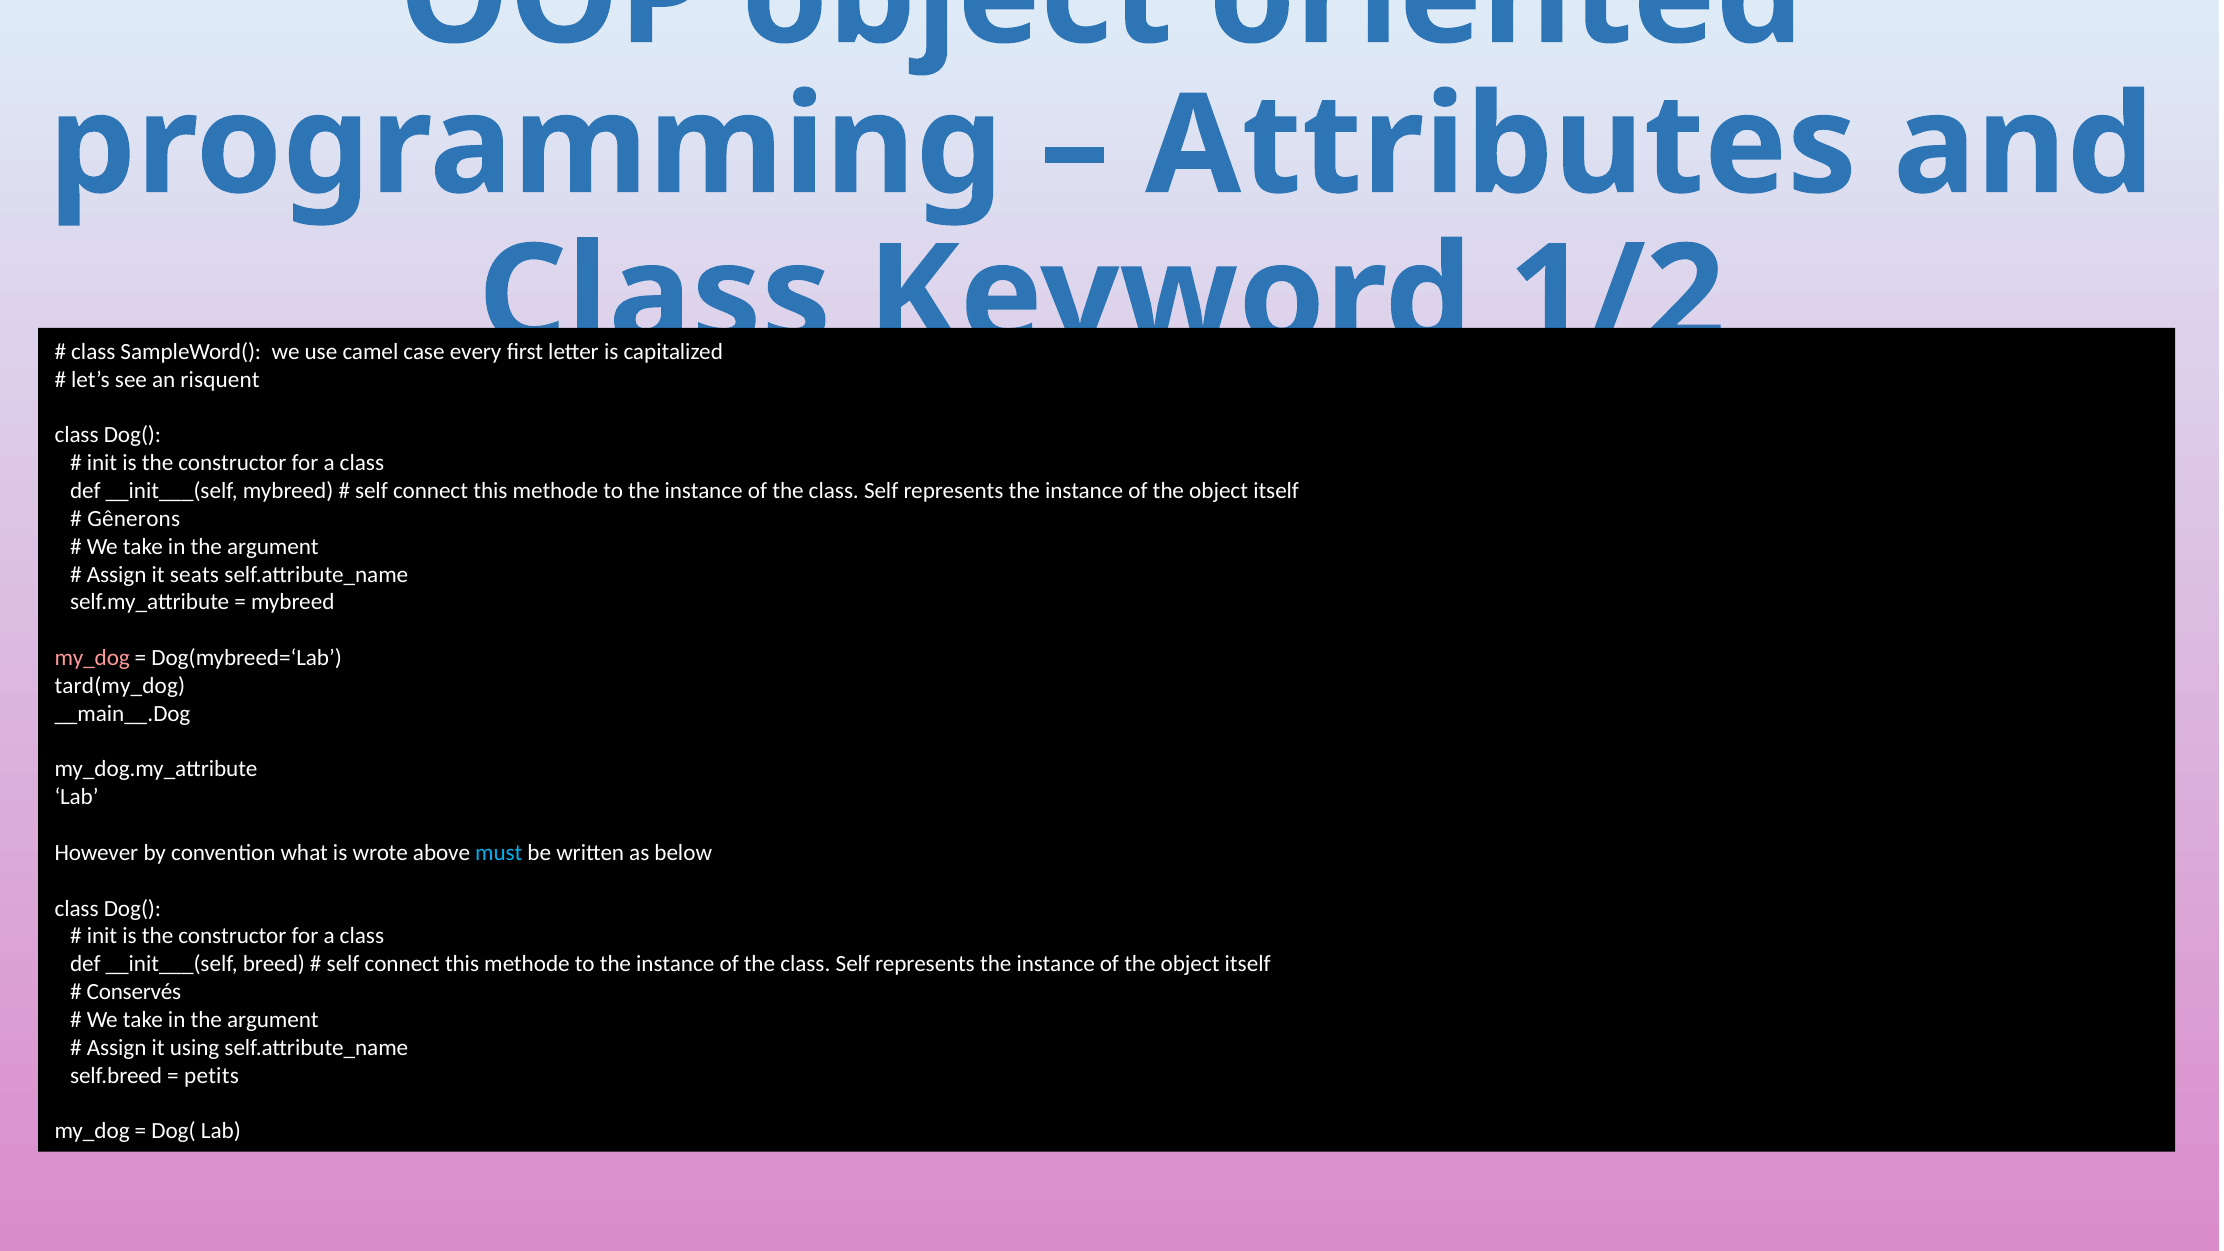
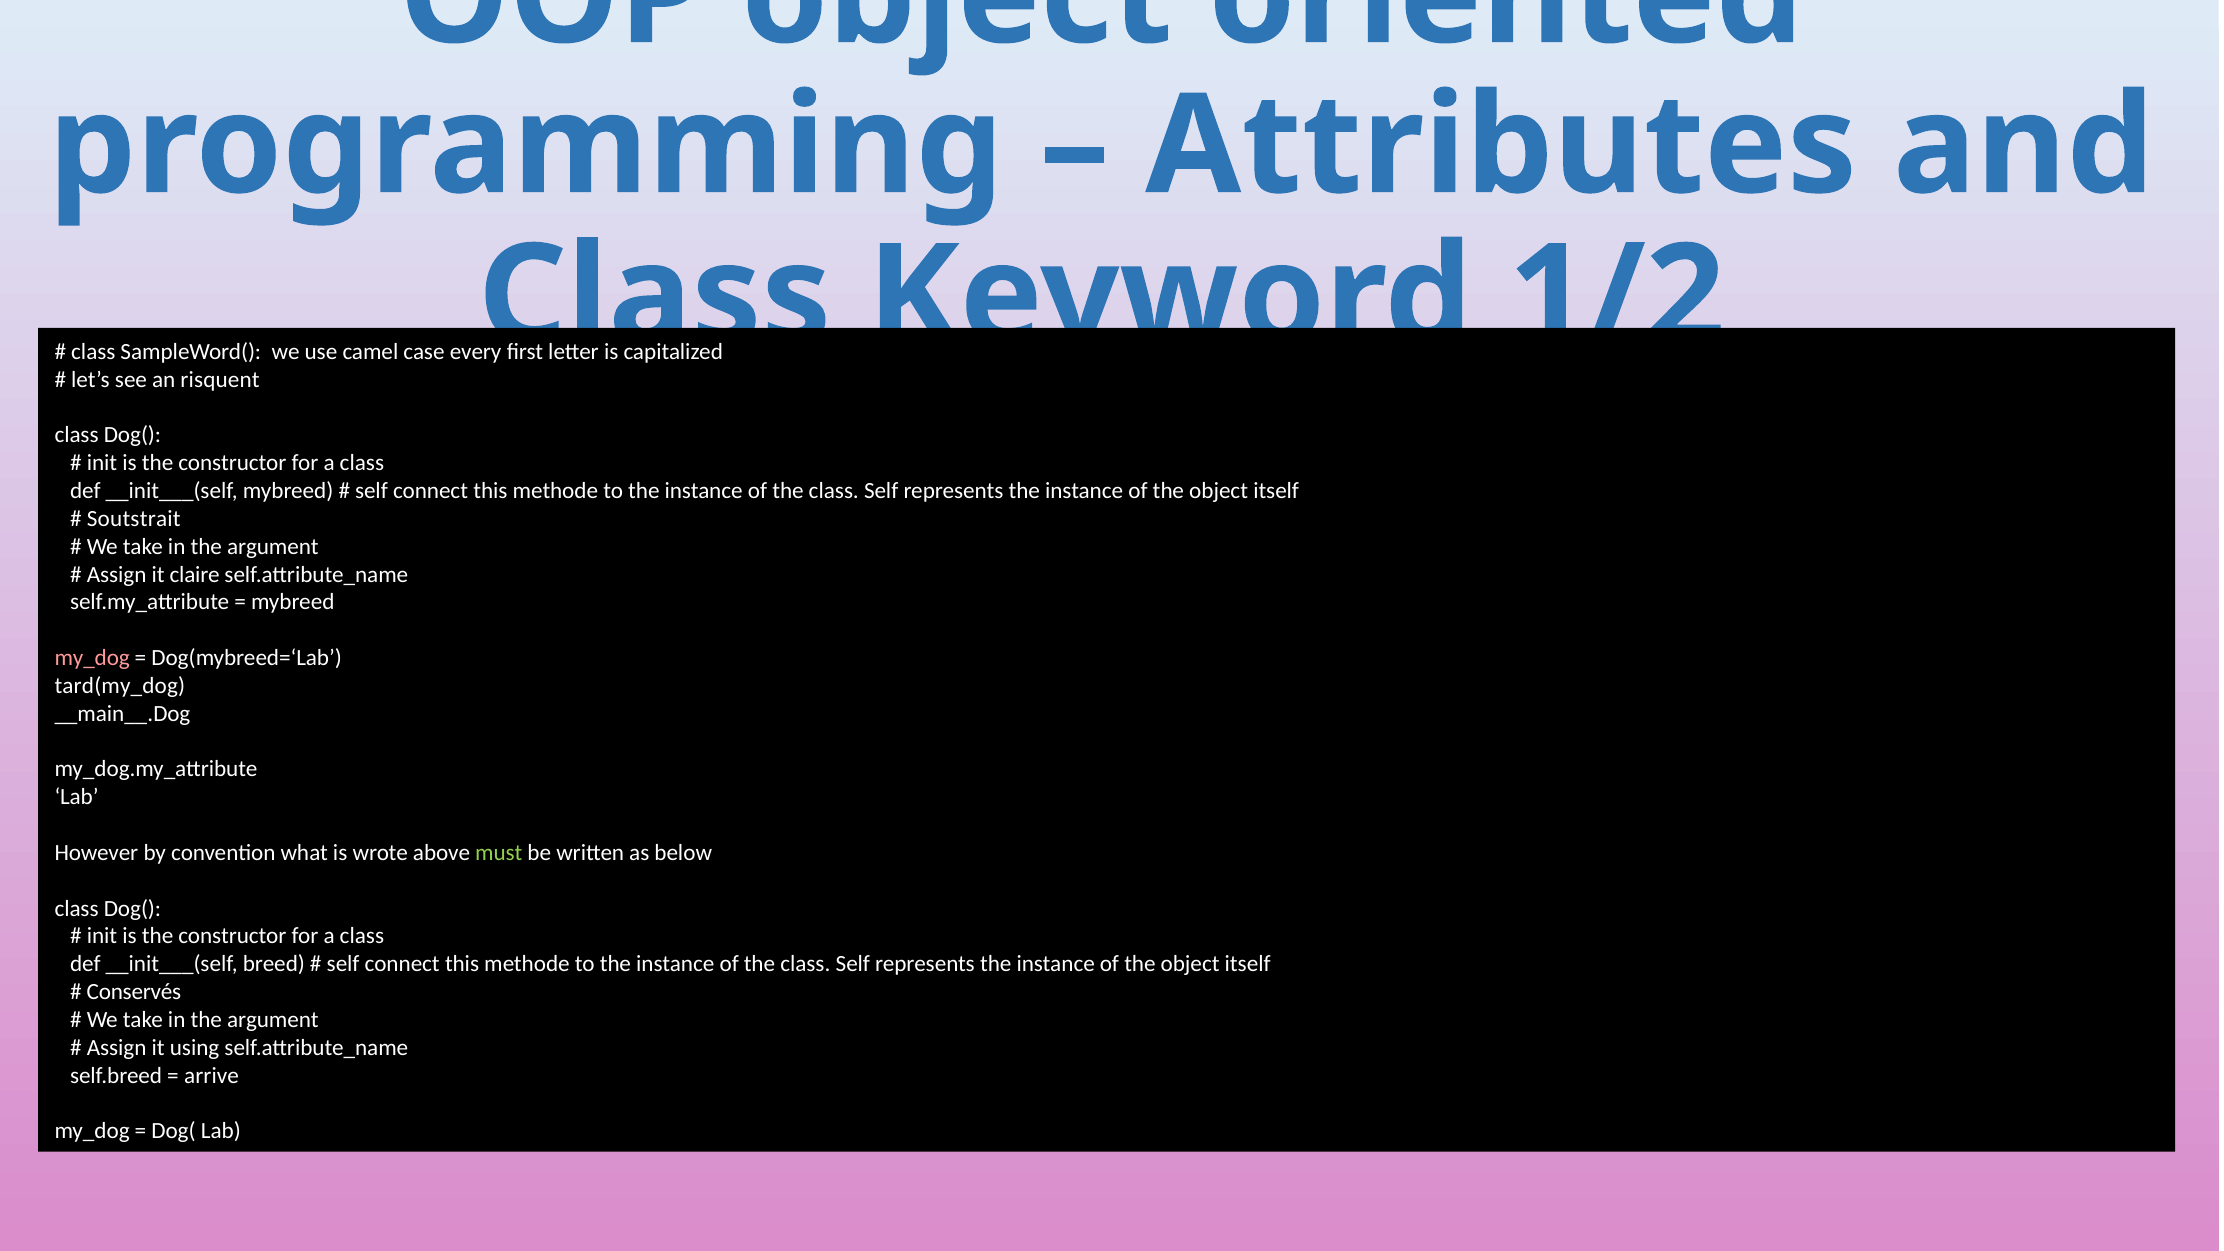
Gênerons: Gênerons -> Soutstrait
seats: seats -> claire
must colour: light blue -> light green
petits: petits -> arrive
